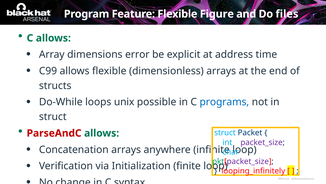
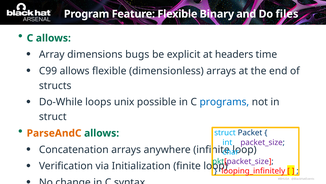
Figure: Figure -> Binary
error: error -> bugs
address: address -> headers
ParseAndC colour: red -> orange
